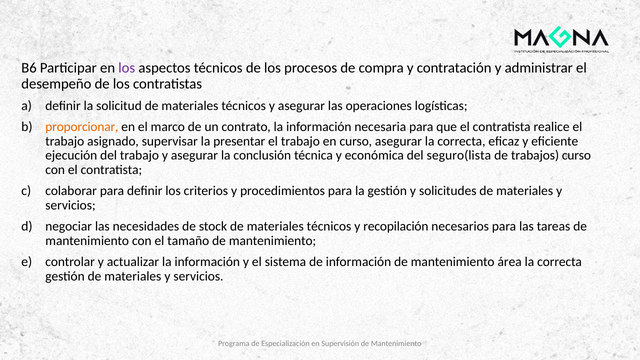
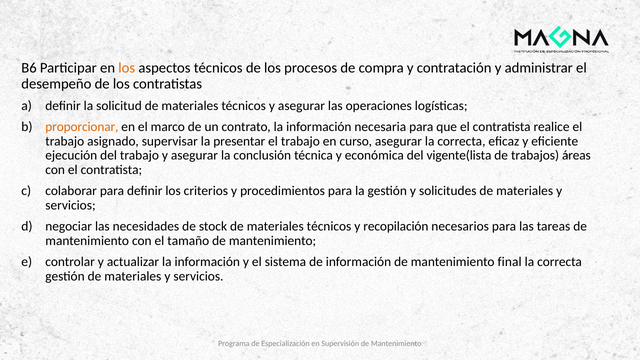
los at (127, 68) colour: purple -> orange
seguro(lista: seguro(lista -> vigente(lista
trabajos curso: curso -> áreas
área: área -> final
